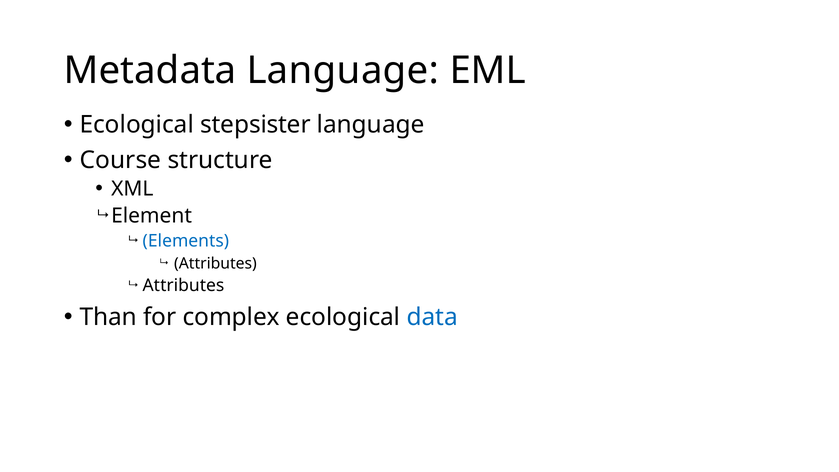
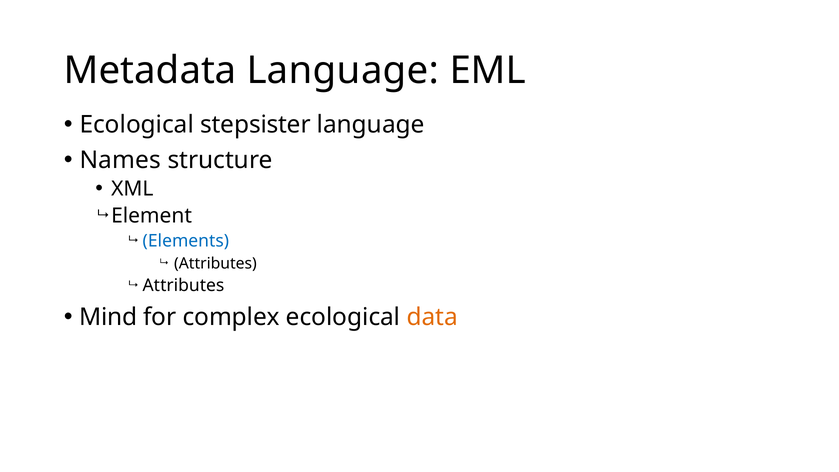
Course: Course -> Names
Than: Than -> Mind
data colour: blue -> orange
